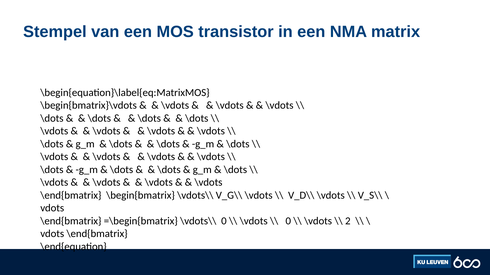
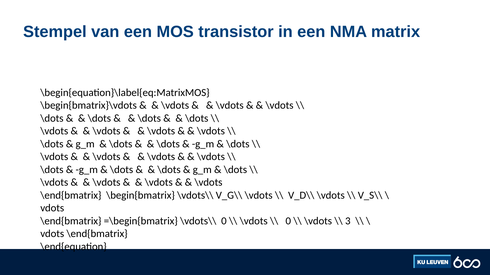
2: 2 -> 3
